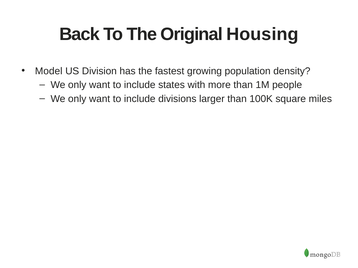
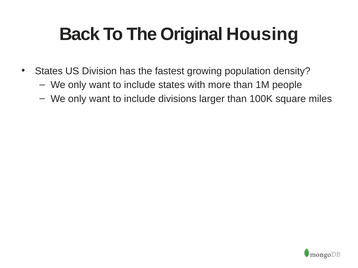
Model at (49, 71): Model -> States
